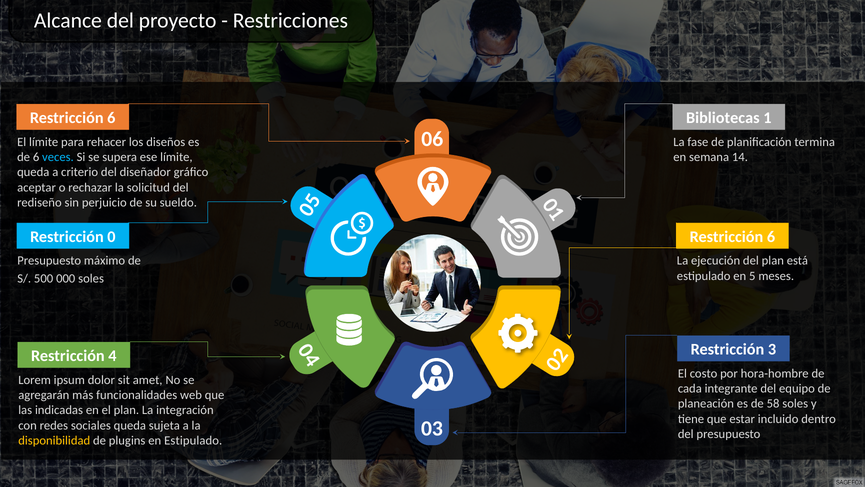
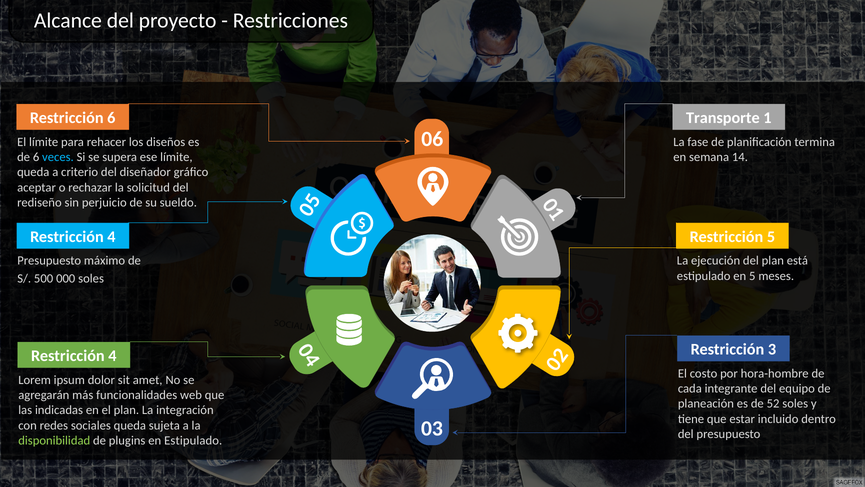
Bibliotecas: Bibliotecas -> Transporte
0 at (111, 237): 0 -> 4
6 at (771, 237): 6 -> 5
58: 58 -> 52
disponibilidad colour: yellow -> light green
